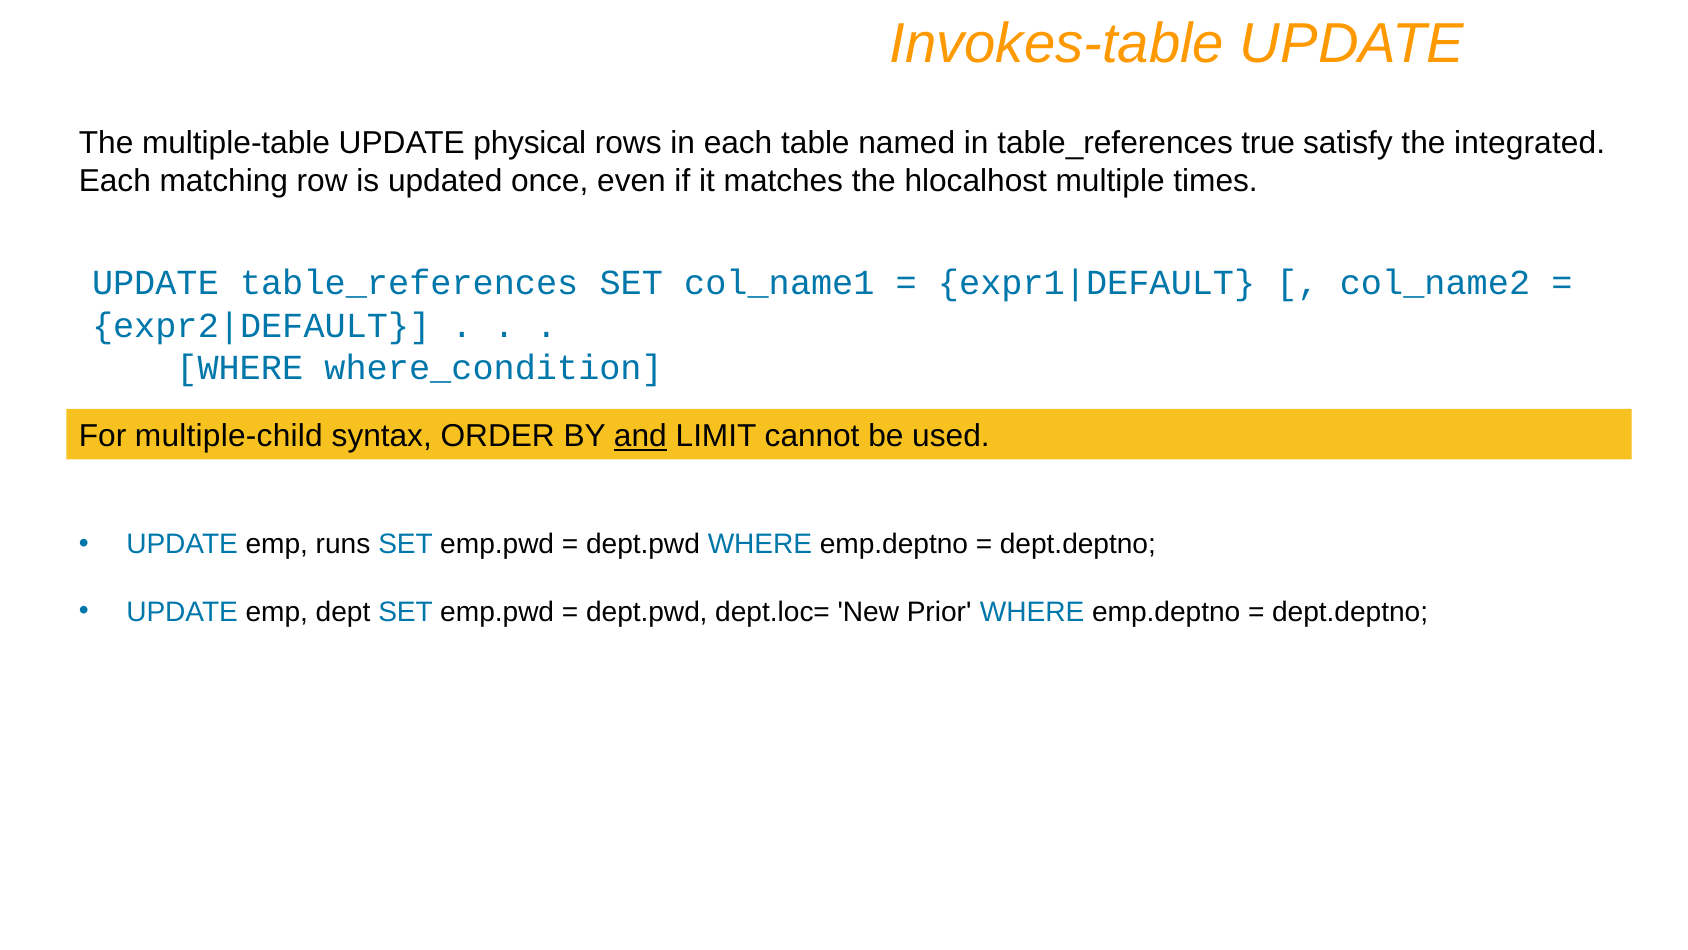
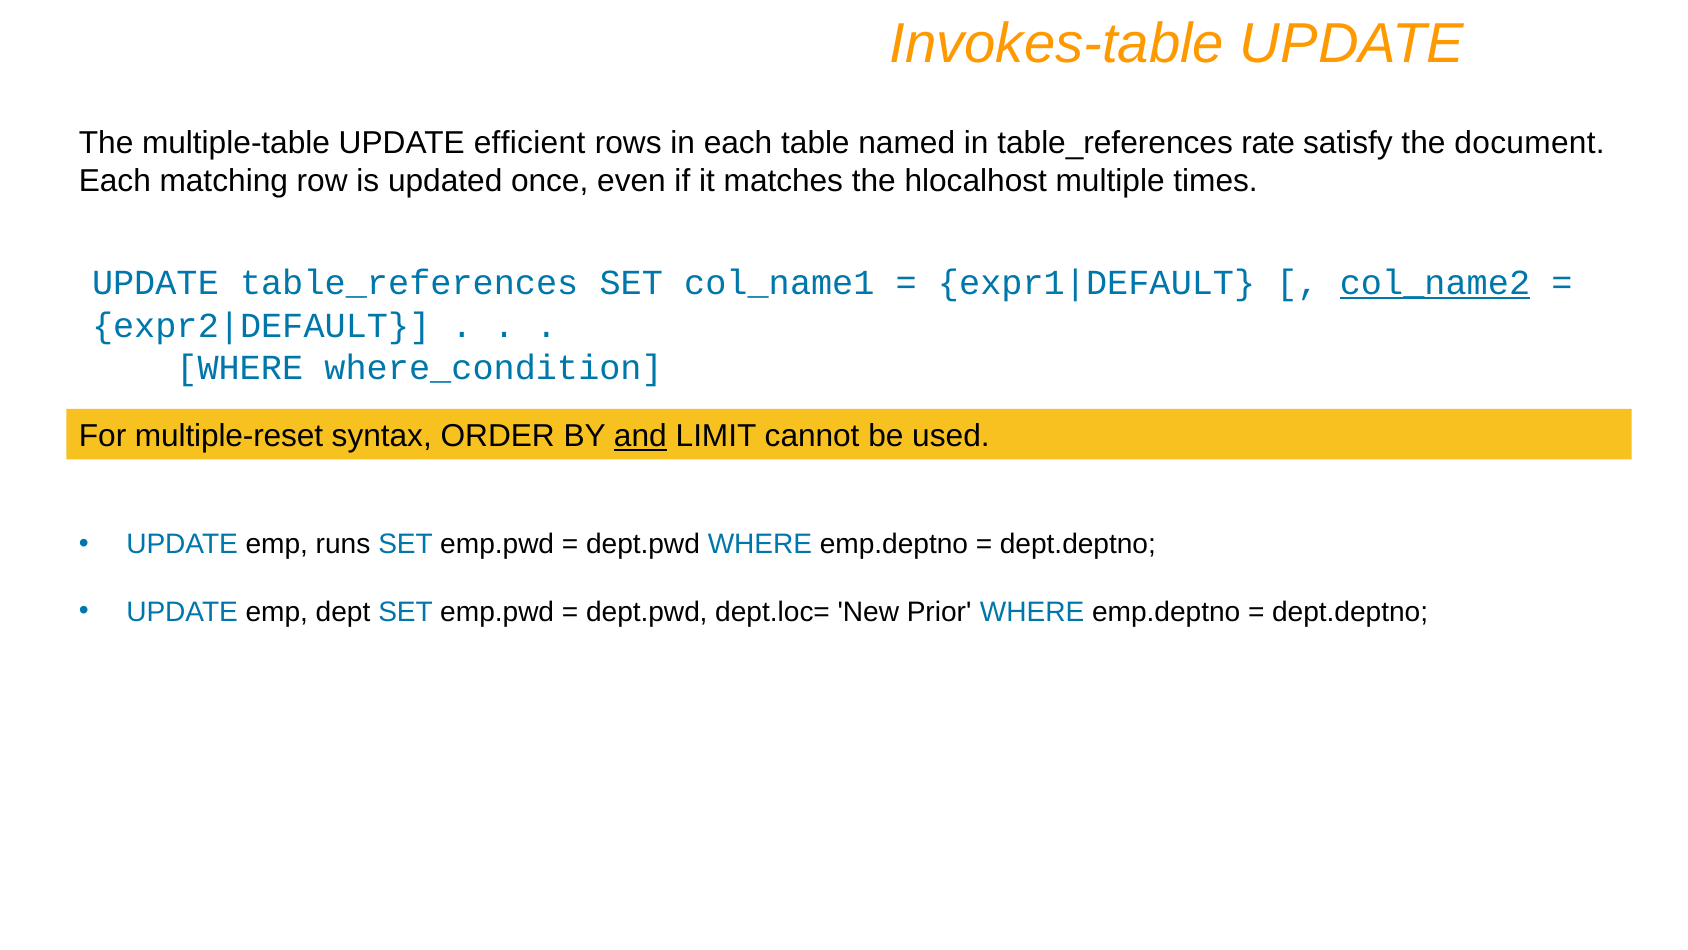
physical: physical -> efficient
true: true -> rate
integrated: integrated -> document
col_name2 underline: none -> present
multiple-child: multiple-child -> multiple-reset
